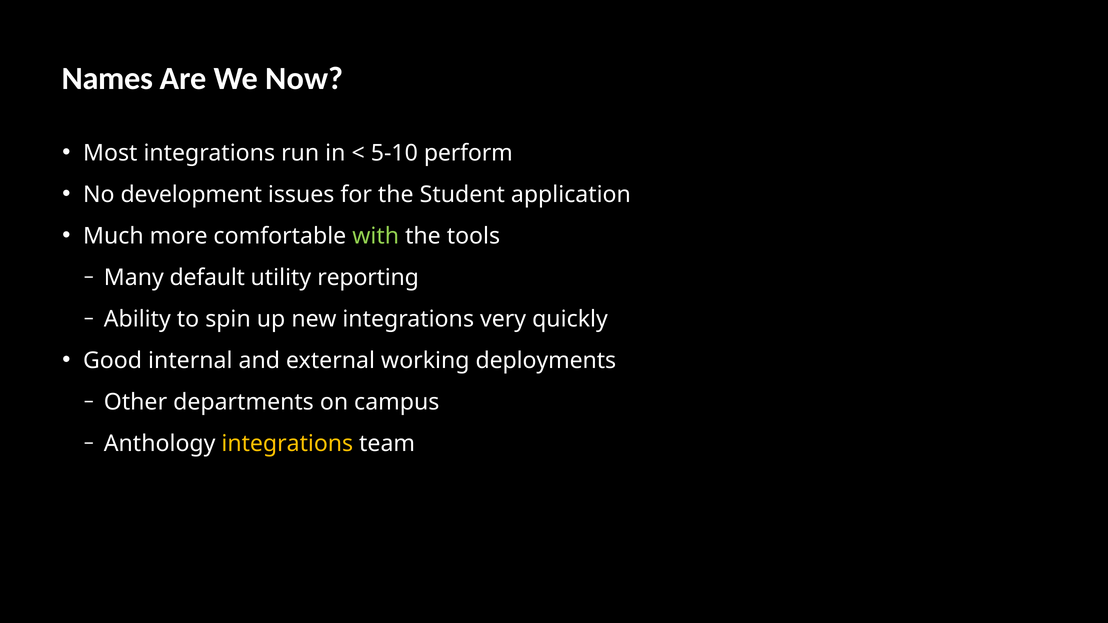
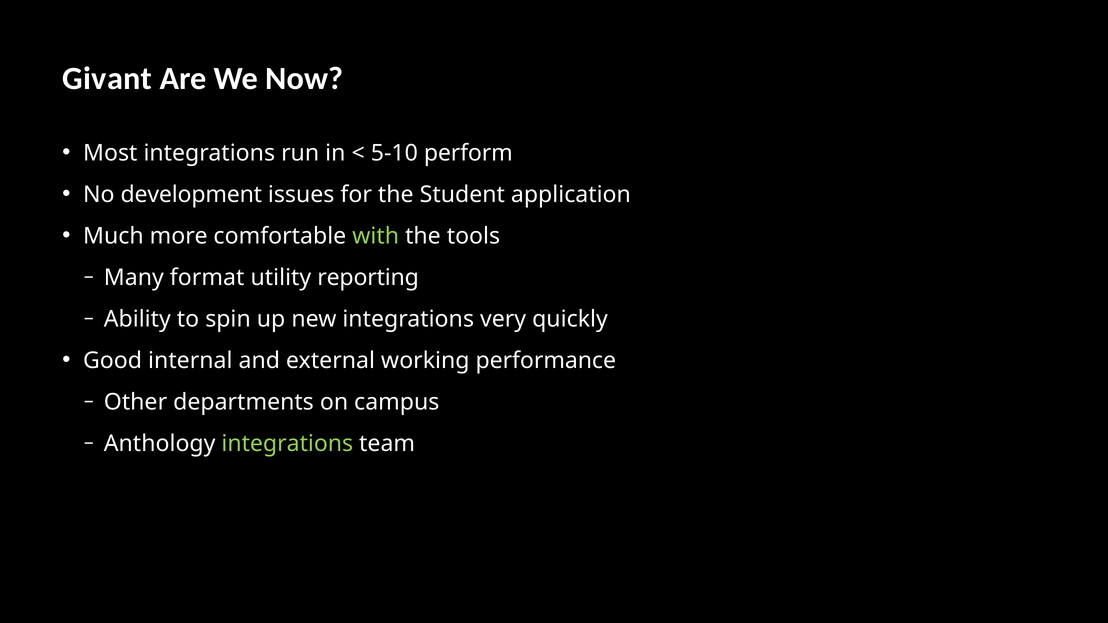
Names: Names -> Givant
default: default -> format
deployments: deployments -> performance
integrations at (287, 444) colour: yellow -> light green
